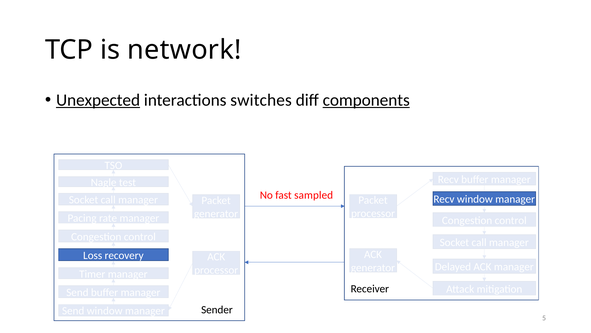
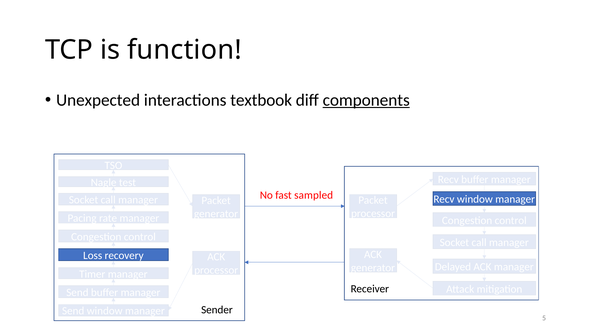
network: network -> function
Unexpected underline: present -> none
switches: switches -> textbook
